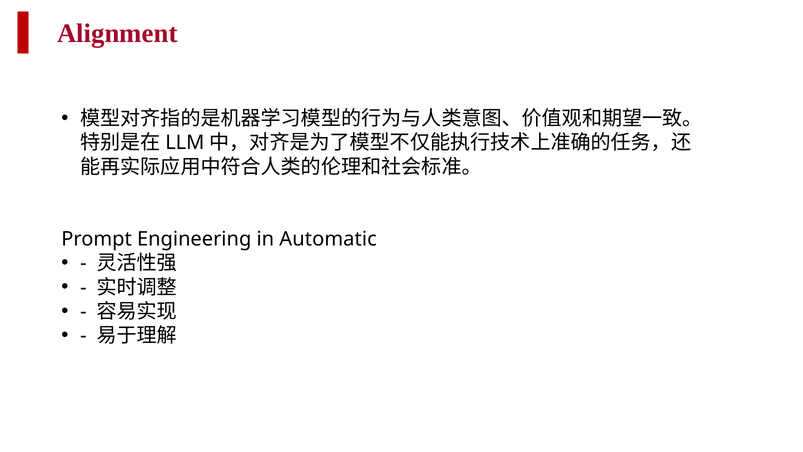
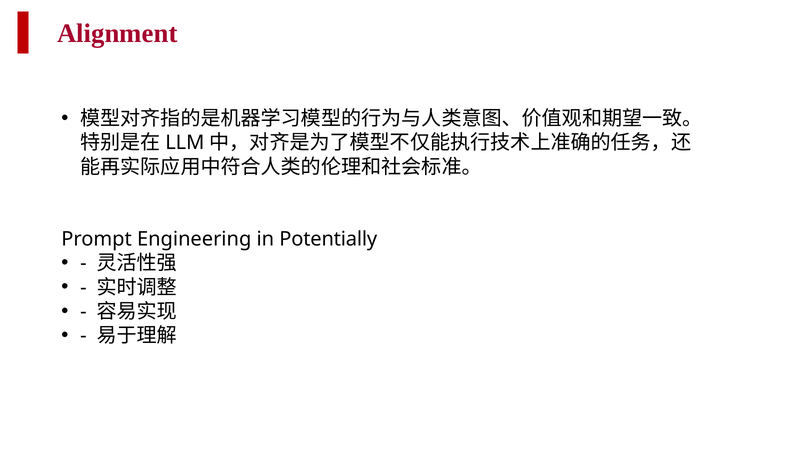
Automatic: Automatic -> Potentially
